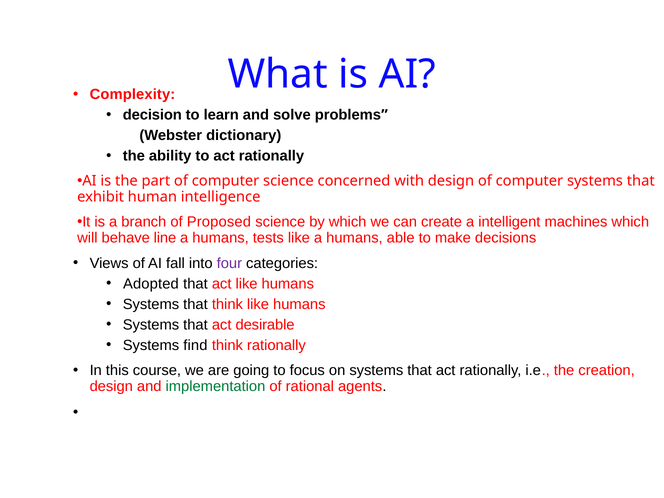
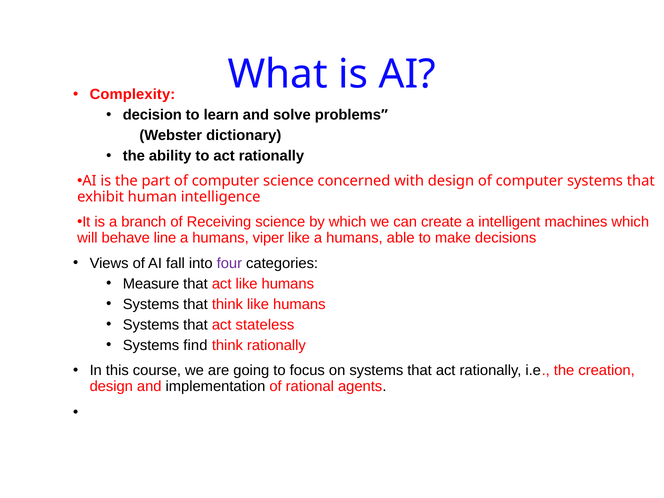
Proposed: Proposed -> Receiving
tests: tests -> viper
Adopted: Adopted -> Measure
desirable: desirable -> stateless
implementation colour: green -> black
